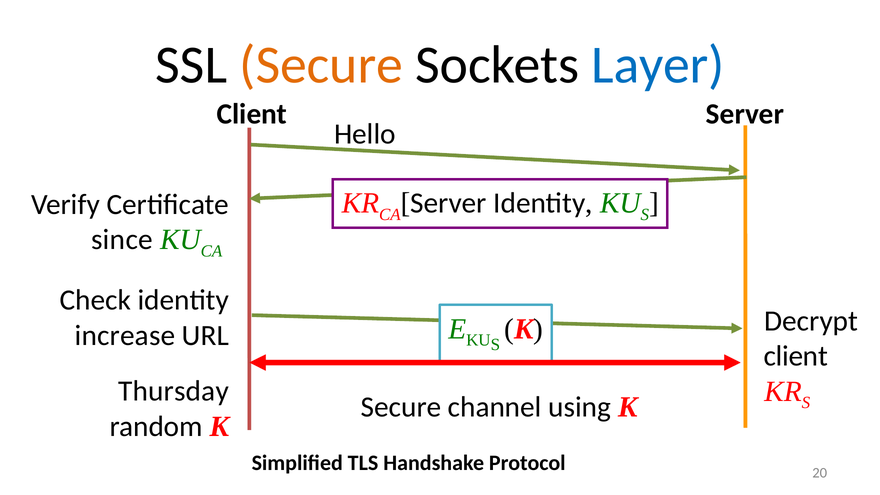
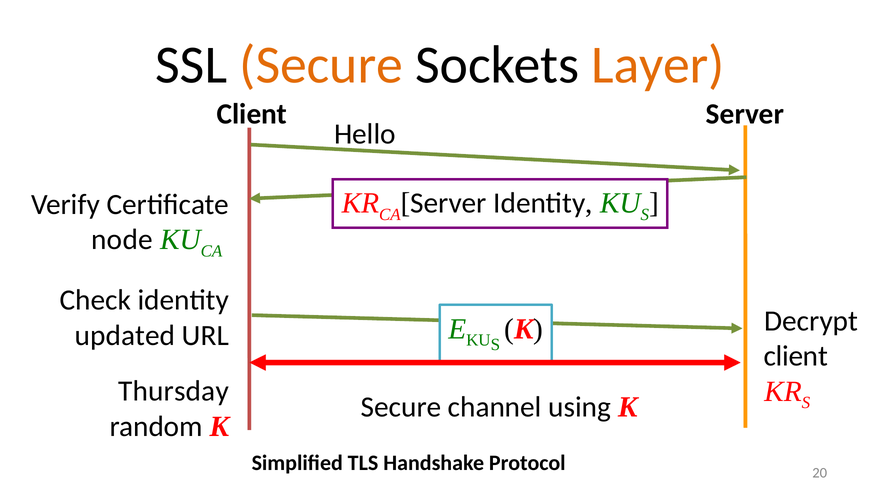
Layer colour: blue -> orange
since: since -> node
increase: increase -> updated
